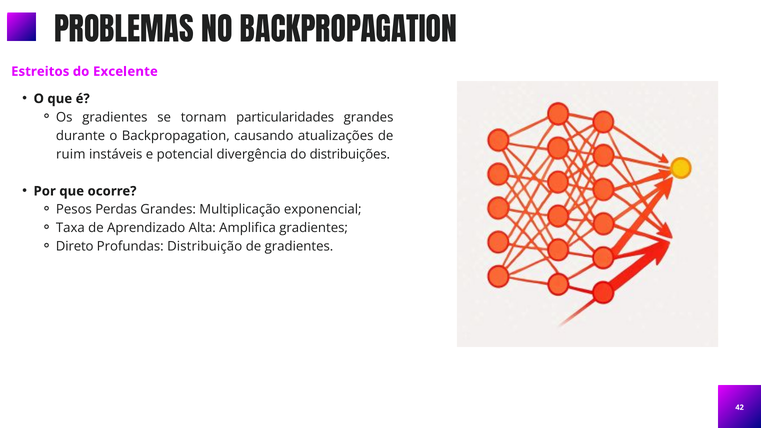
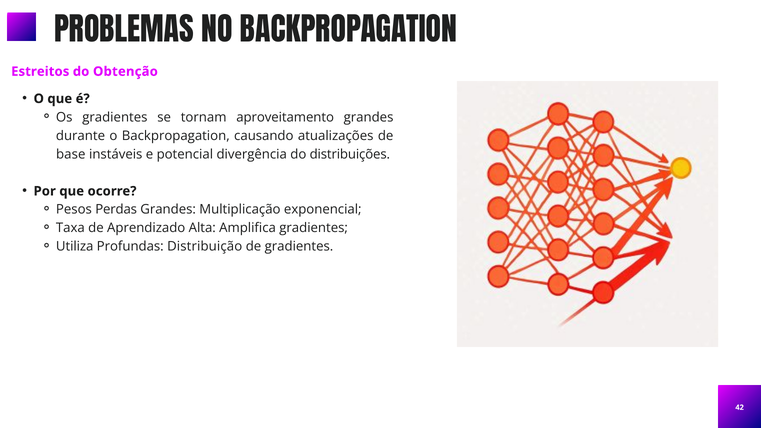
Excelente: Excelente -> Obtenção
particularidades: particularidades -> aproveitamento
ruim: ruim -> base
Direto: Direto -> Utiliza
